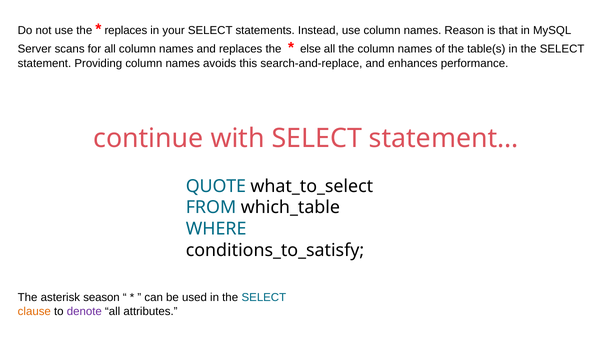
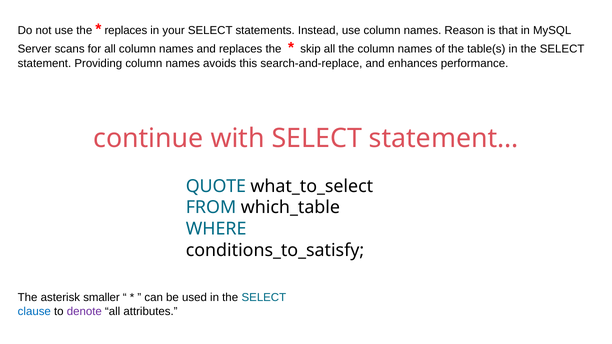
else: else -> skip
season: season -> smaller
clause colour: orange -> blue
